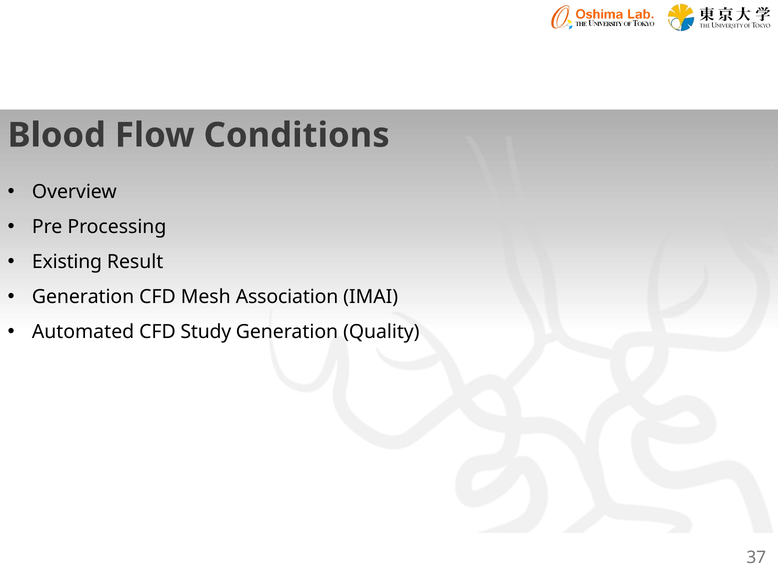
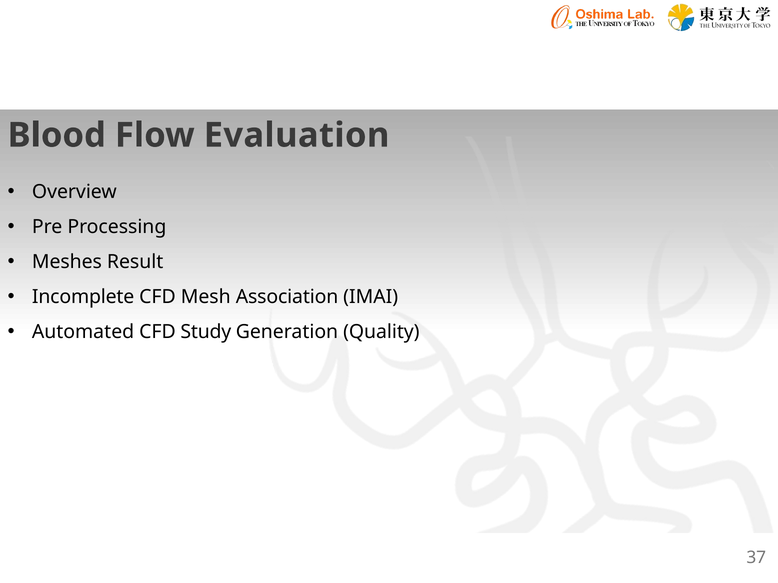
Conditions: Conditions -> Evaluation
Existing: Existing -> Meshes
Generation at (83, 297): Generation -> Incomplete
